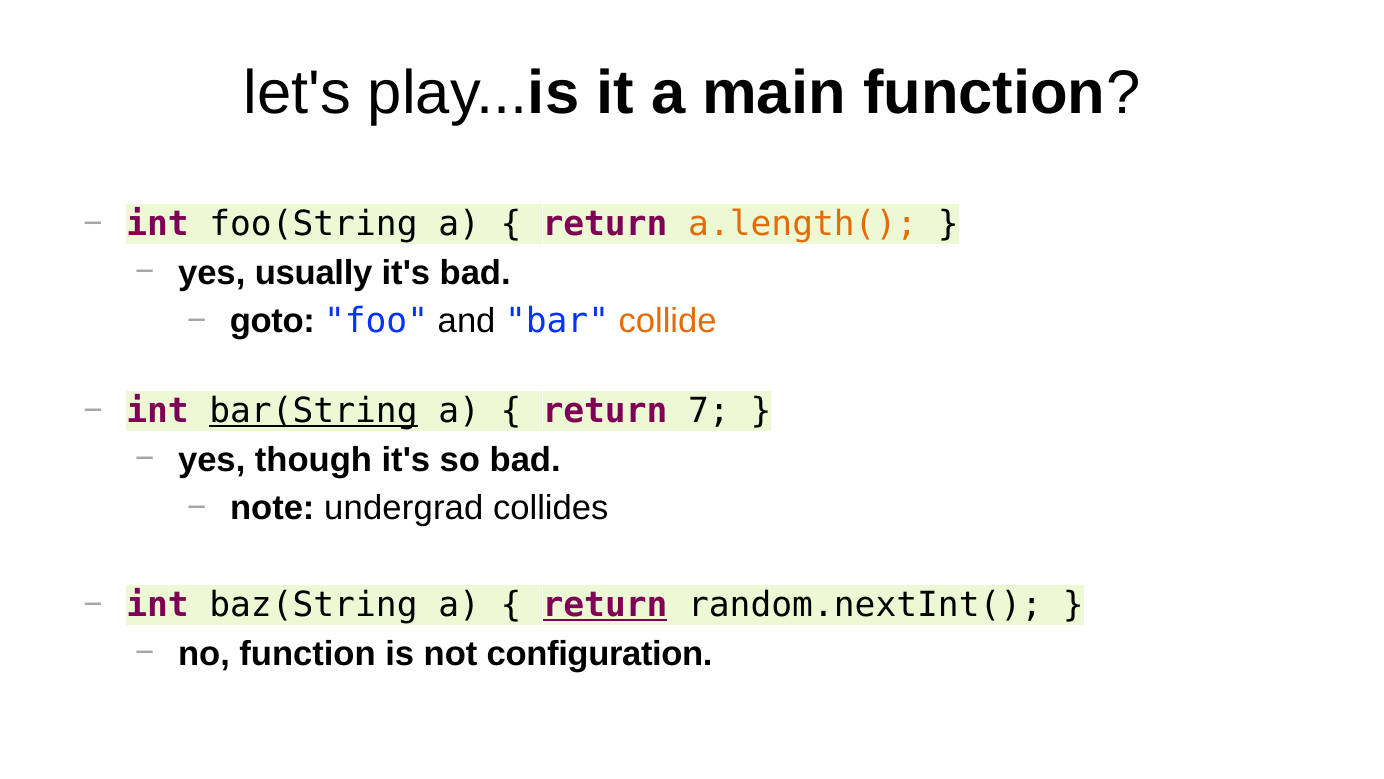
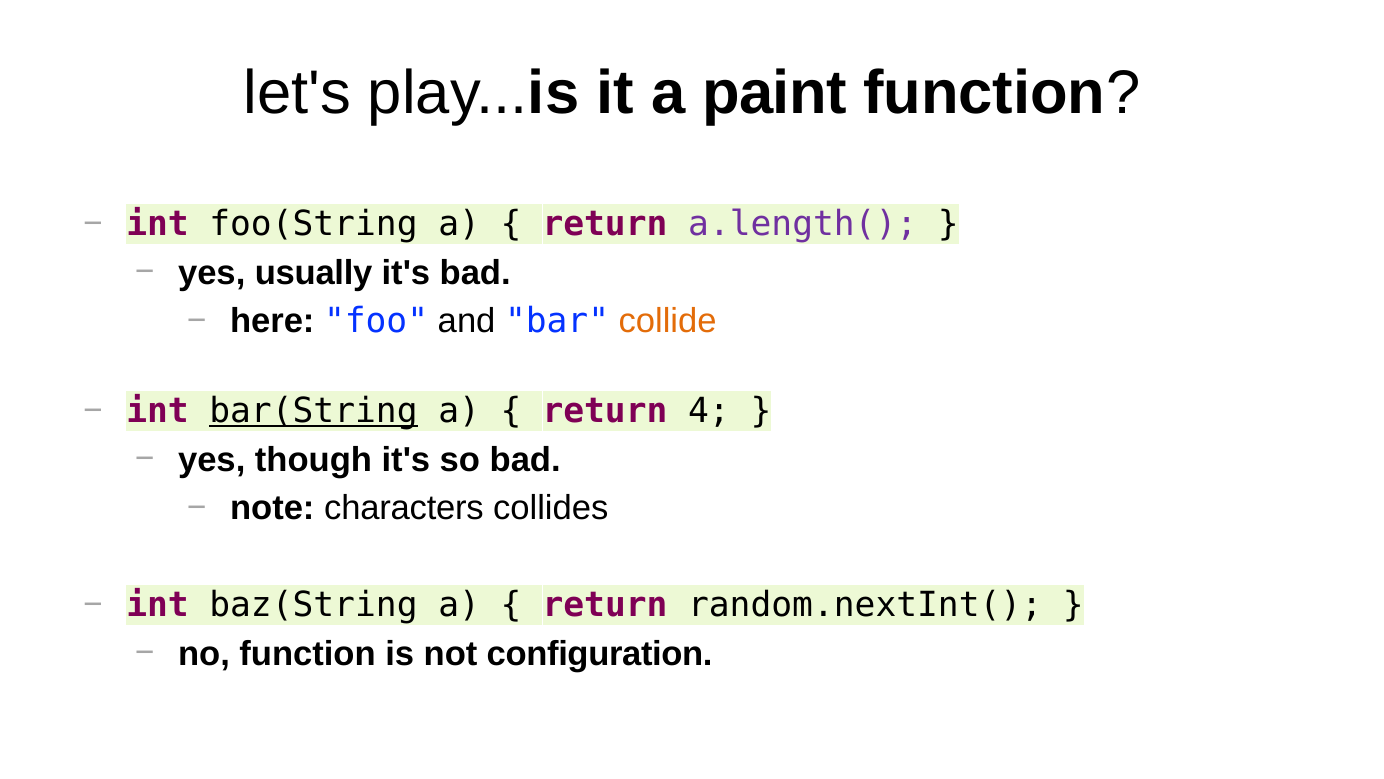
main: main -> paint
a.length( colour: orange -> purple
goto: goto -> here
7: 7 -> 4
undergrad: undergrad -> characters
return at (605, 605) underline: present -> none
